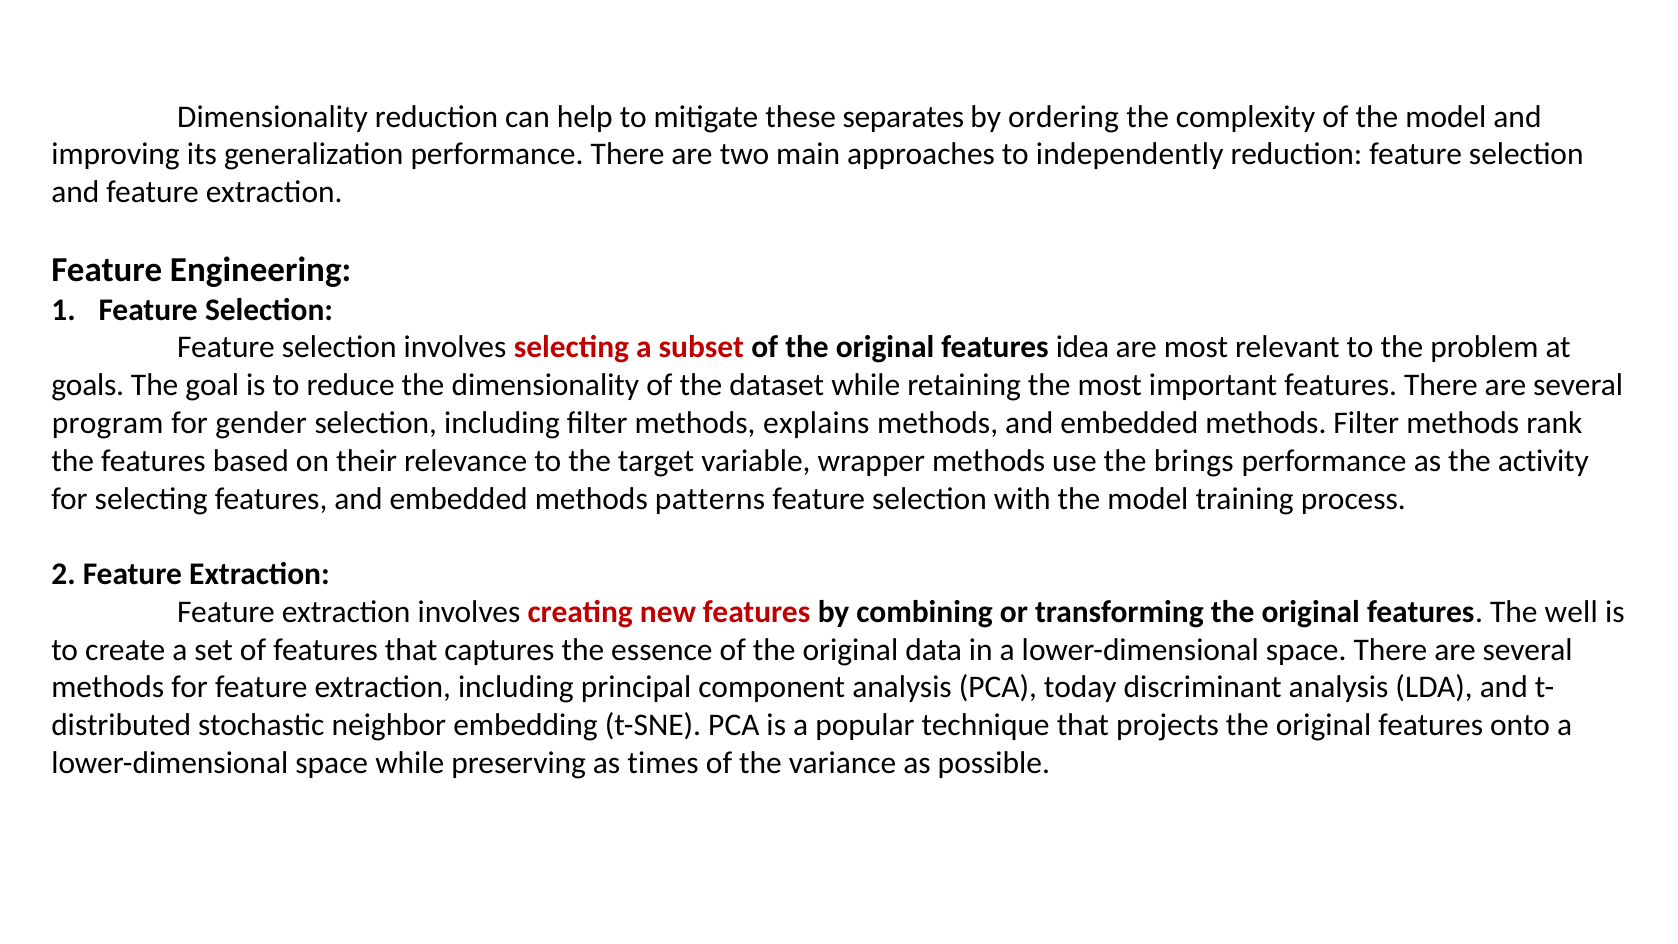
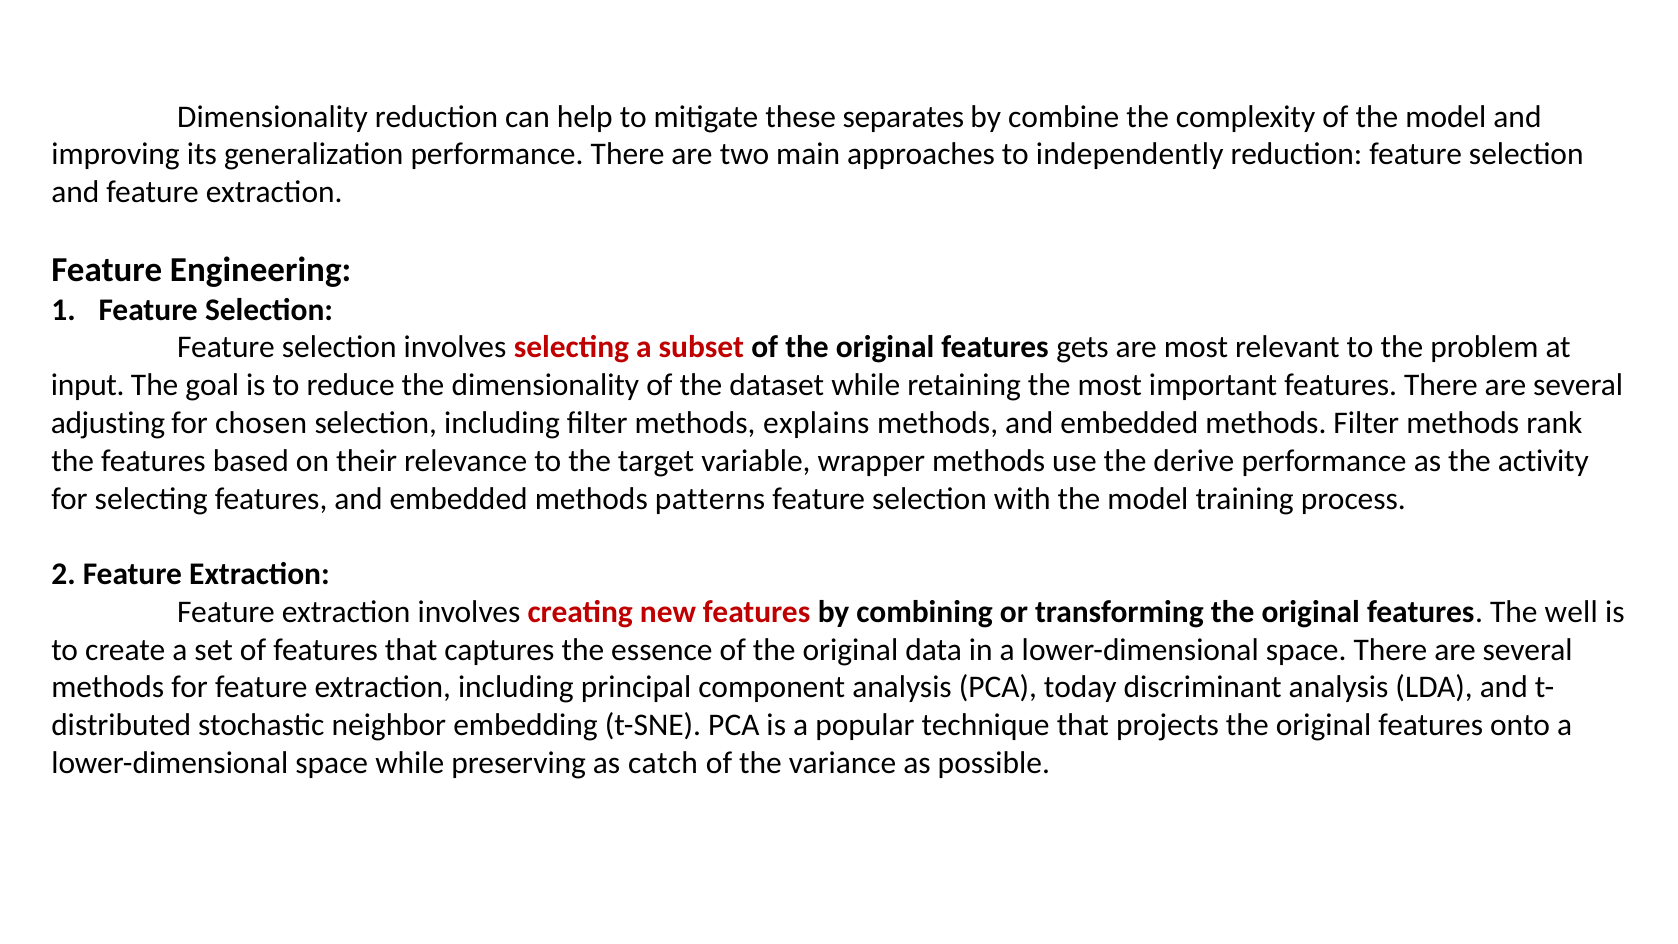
ordering: ordering -> combine
idea: idea -> gets
goals: goals -> input
program: program -> adjusting
gender: gender -> chosen
brings: brings -> derive
times: times -> catch
